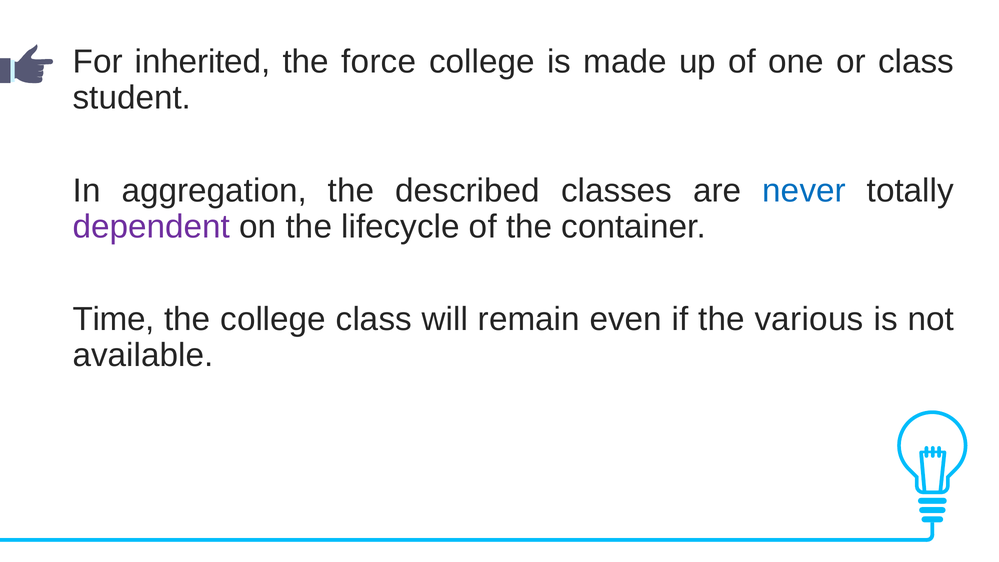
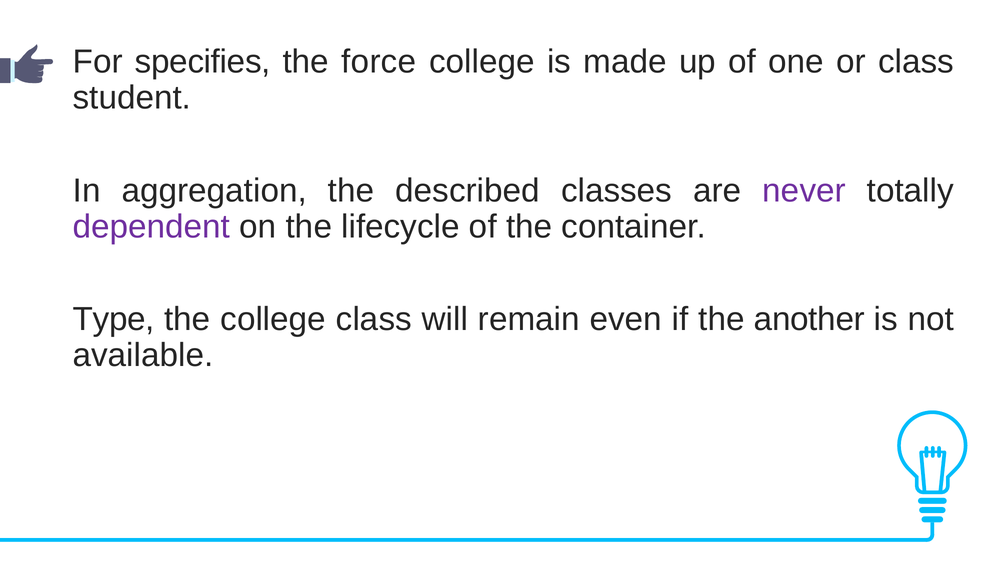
inherited: inherited -> specifies
never colour: blue -> purple
Time: Time -> Type
various: various -> another
